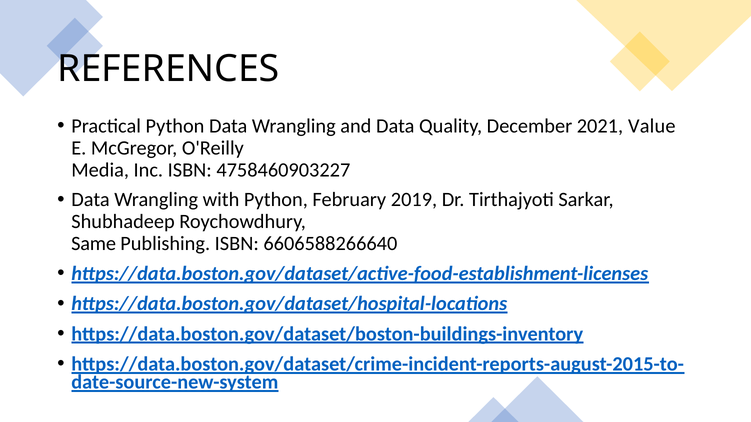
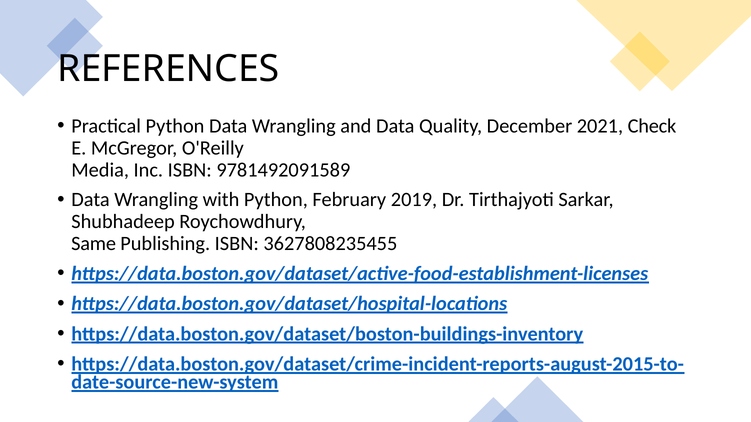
Value: Value -> Check
4758460903227: 4758460903227 -> 9781492091589
6606588266640: 6606588266640 -> 3627808235455
